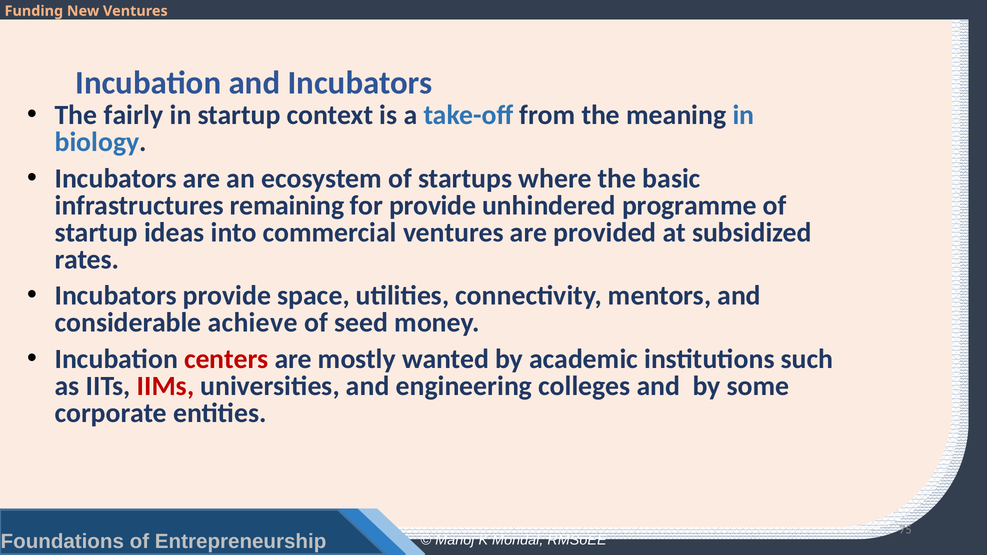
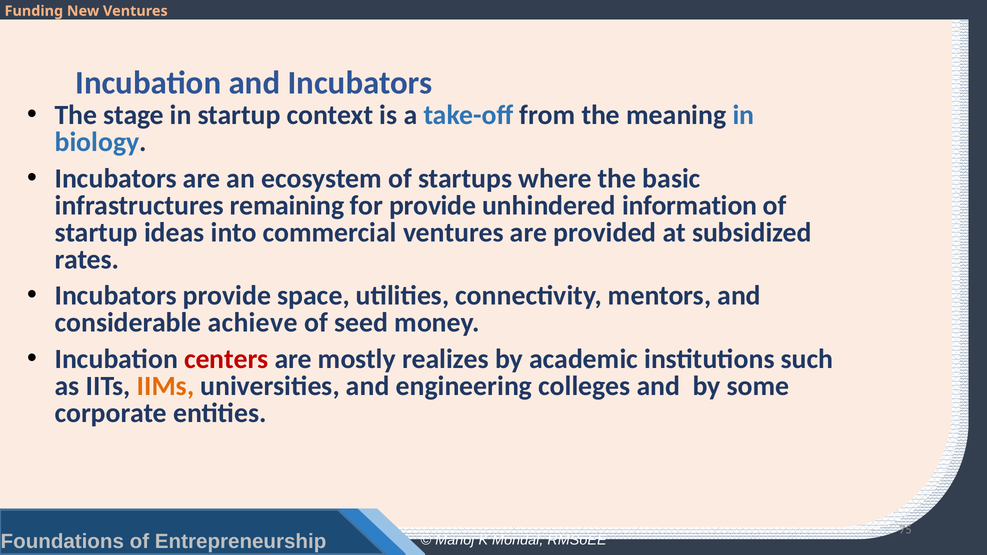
fairly: fairly -> stage
programme: programme -> information
wanted: wanted -> realizes
IIMs colour: red -> orange
